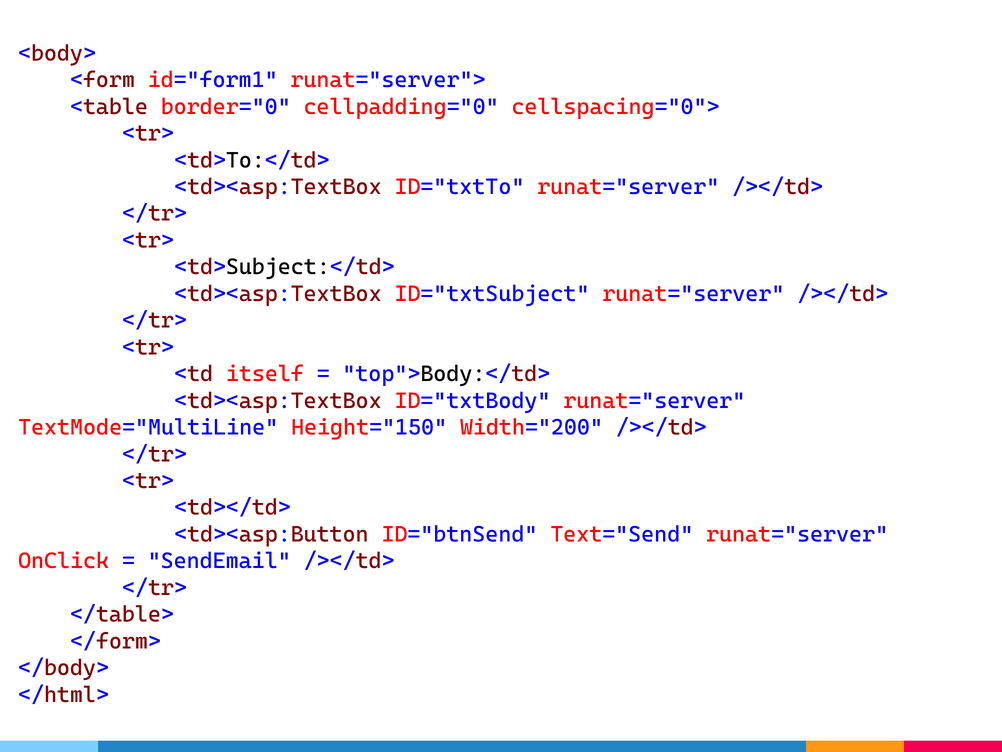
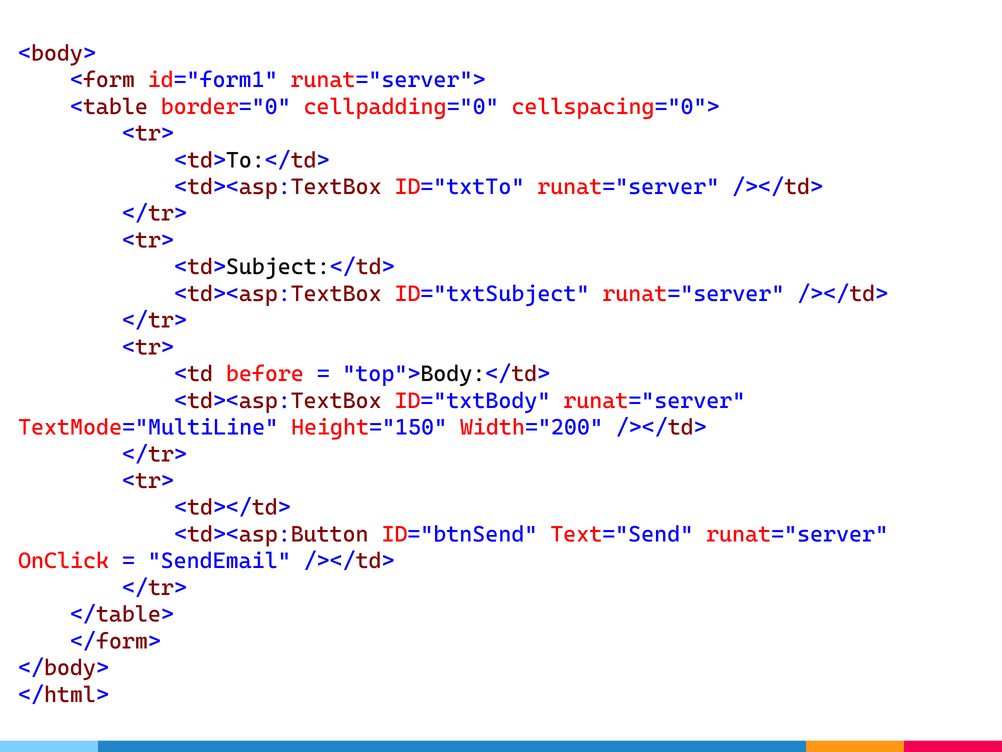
itself: itself -> before
